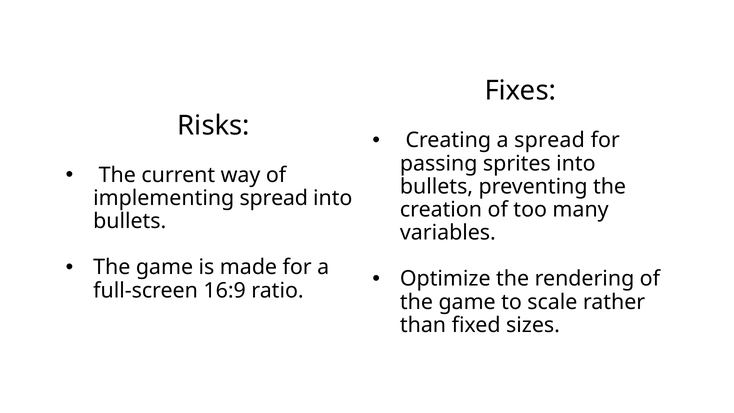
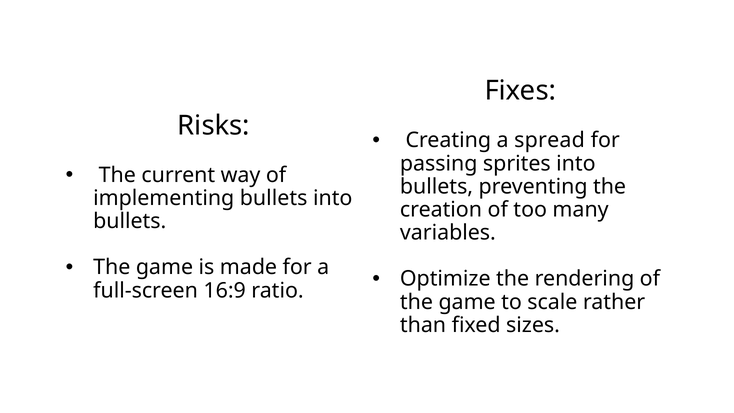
implementing spread: spread -> bullets
